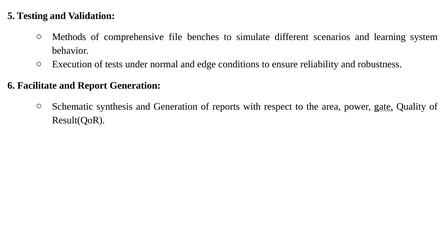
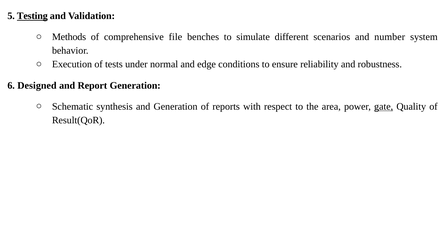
Testing underline: none -> present
learning: learning -> number
Facilitate: Facilitate -> Designed
